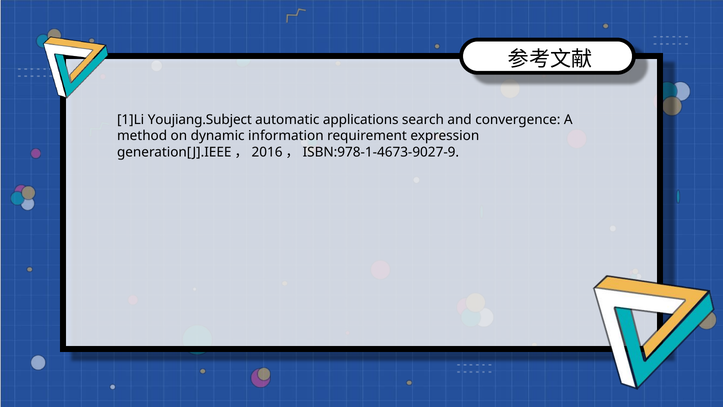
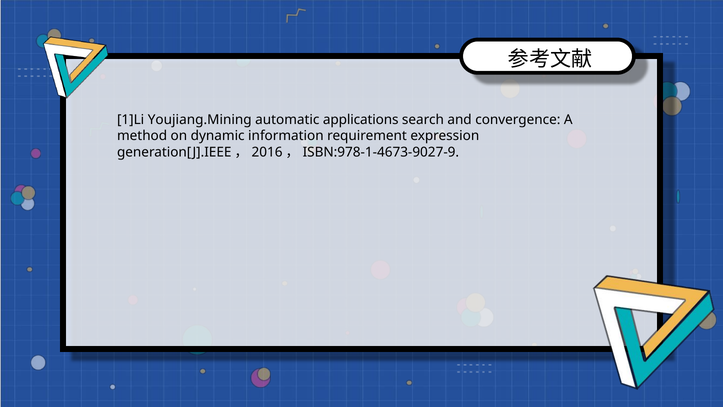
Youjiang.Subject: Youjiang.Subject -> Youjiang.Mining
